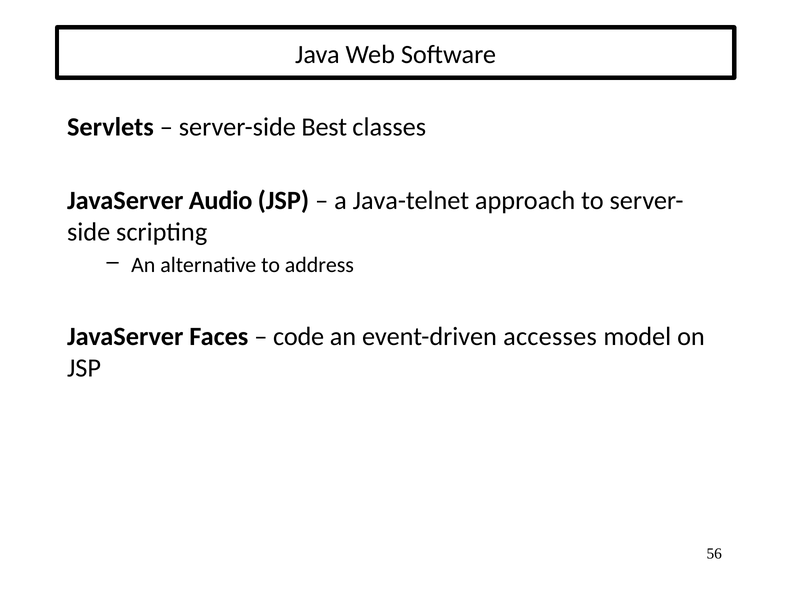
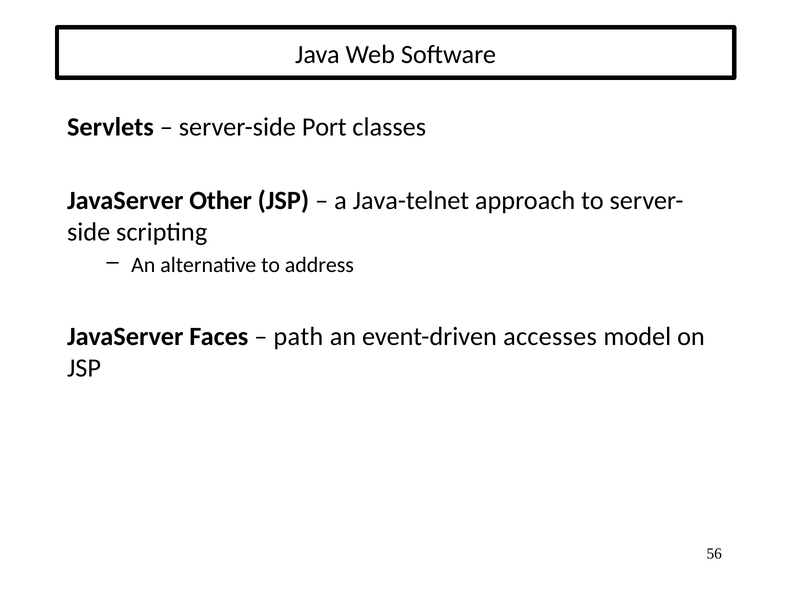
Best: Best -> Port
Audio: Audio -> Other
code: code -> path
